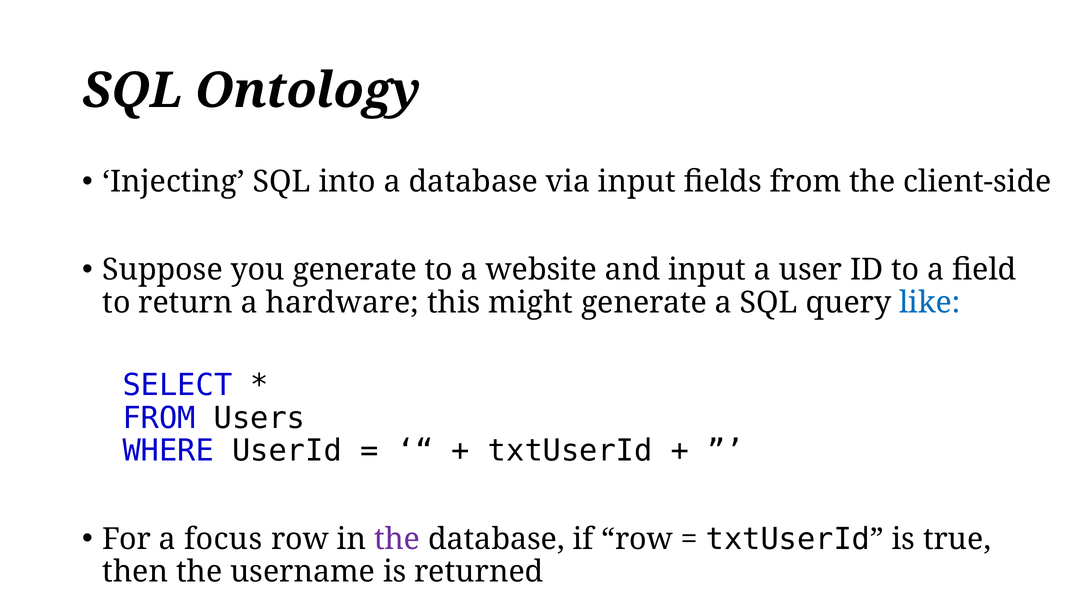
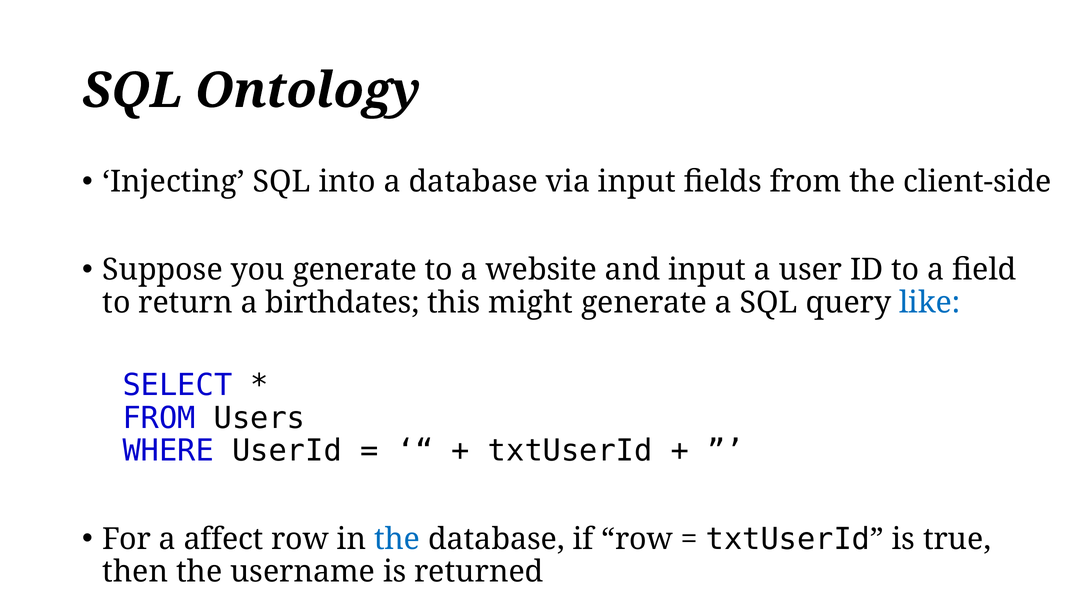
hardware: hardware -> birthdates
focus: focus -> affect
the at (397, 539) colour: purple -> blue
